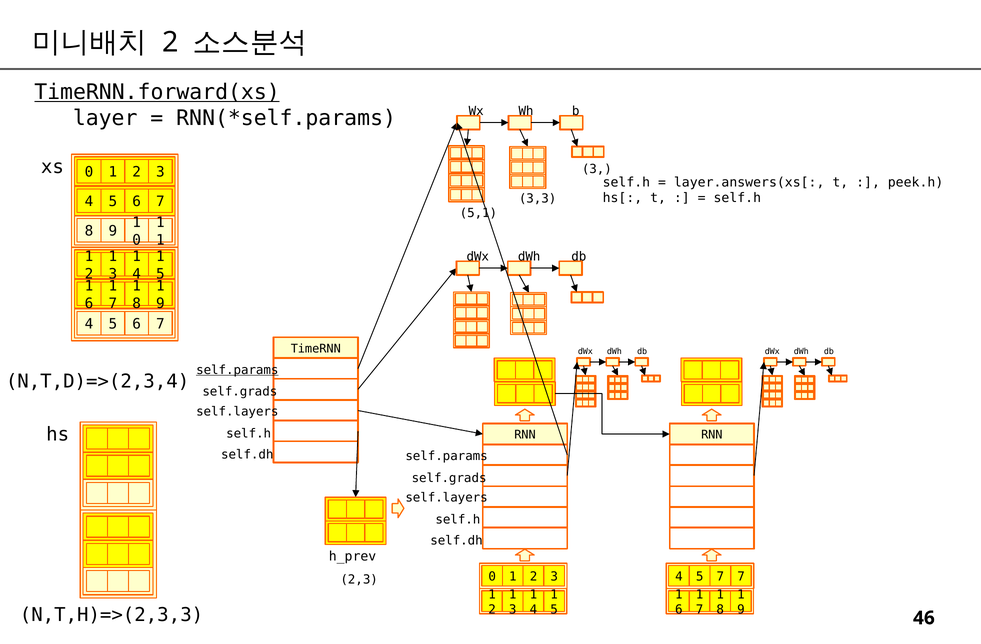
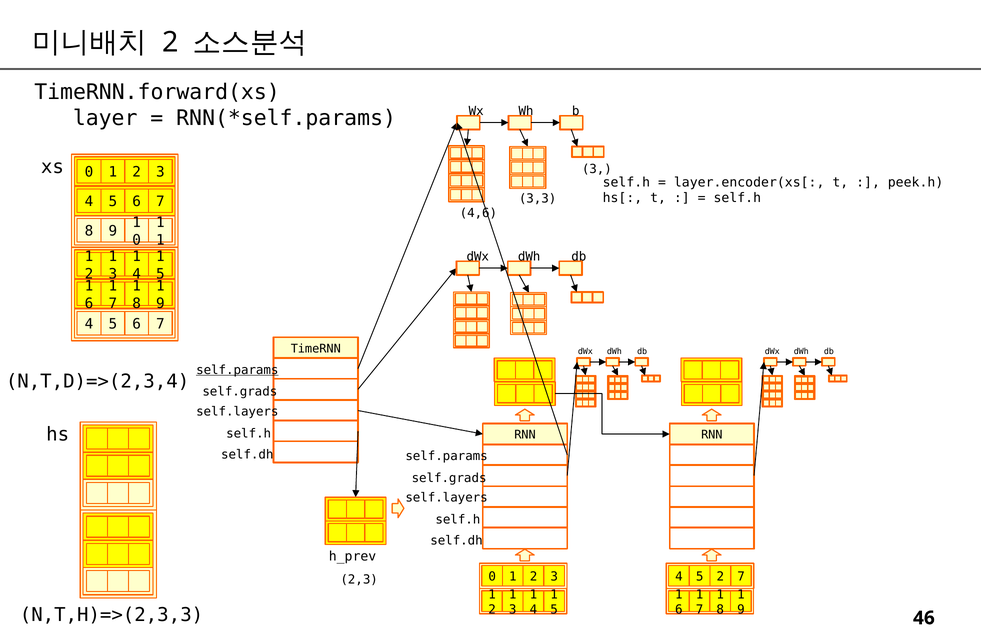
TimeRNN.forward(xs underline: present -> none
layer.answers(xs[: layer.answers(xs[ -> layer.encoder(xs[
5,1: 5,1 -> 4,6
5 7: 7 -> 2
